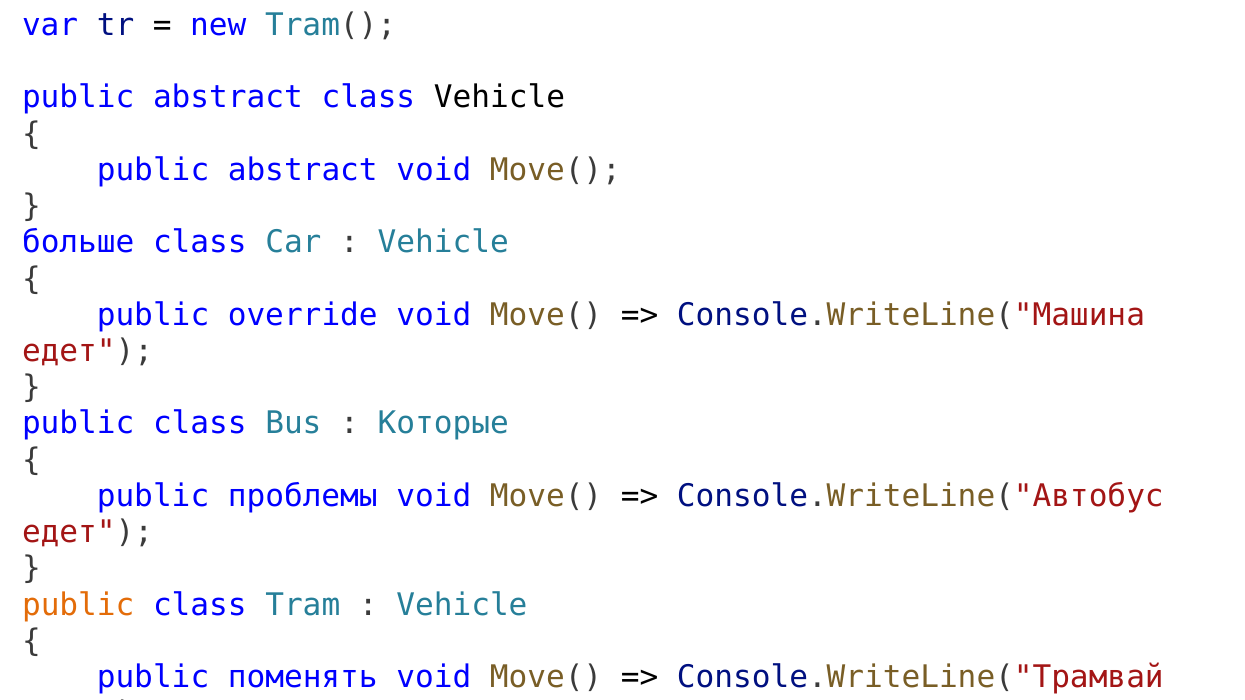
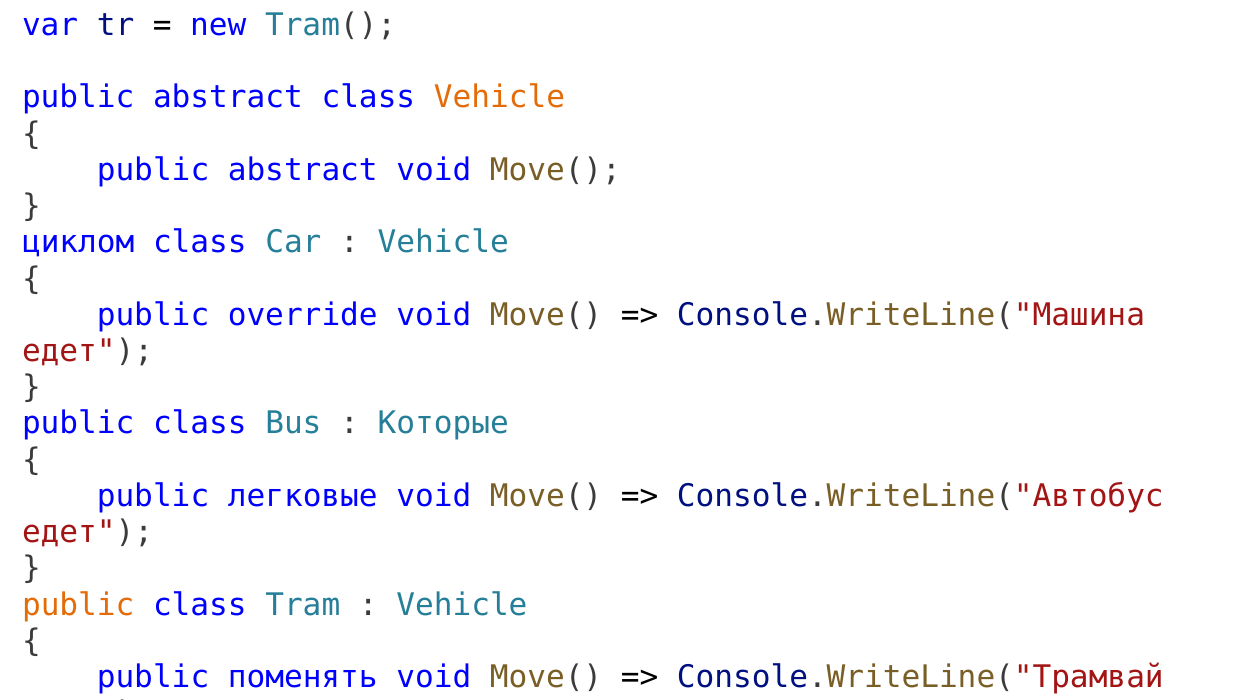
Vehicle at (499, 98) colour: black -> orange
больше: больше -> циклом
проблемы: проблемы -> легковые
